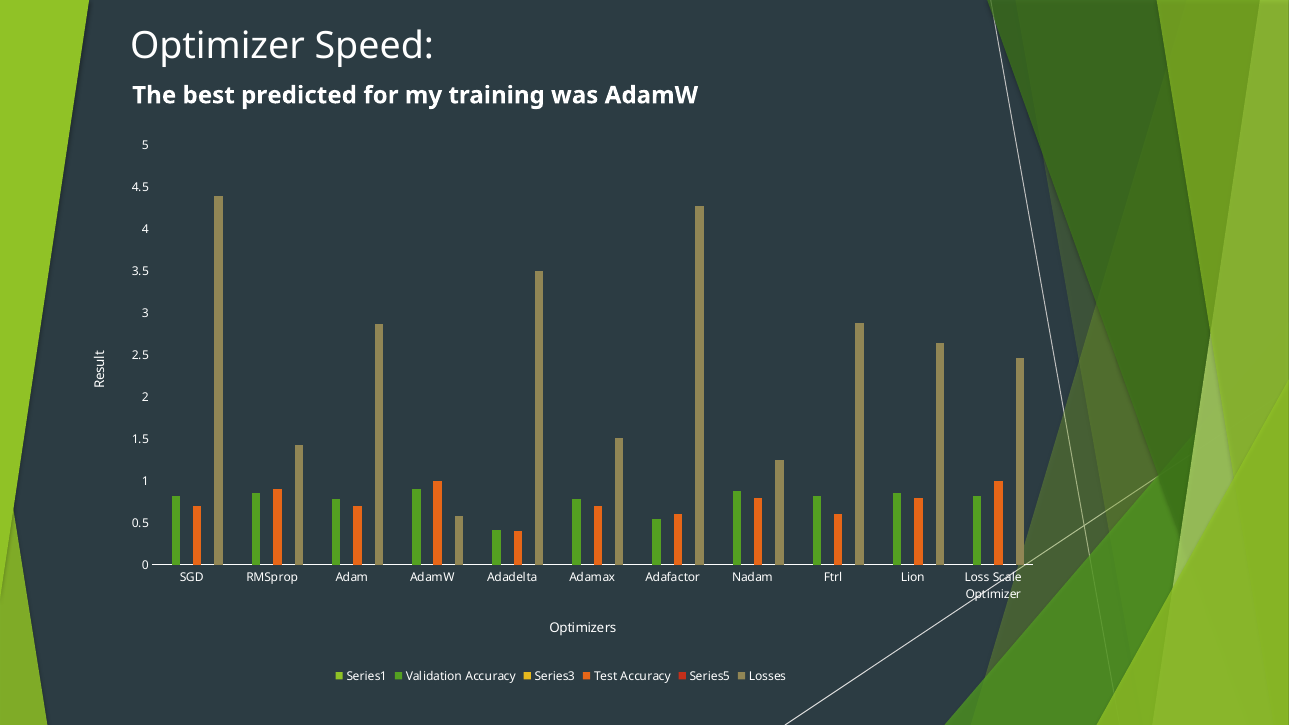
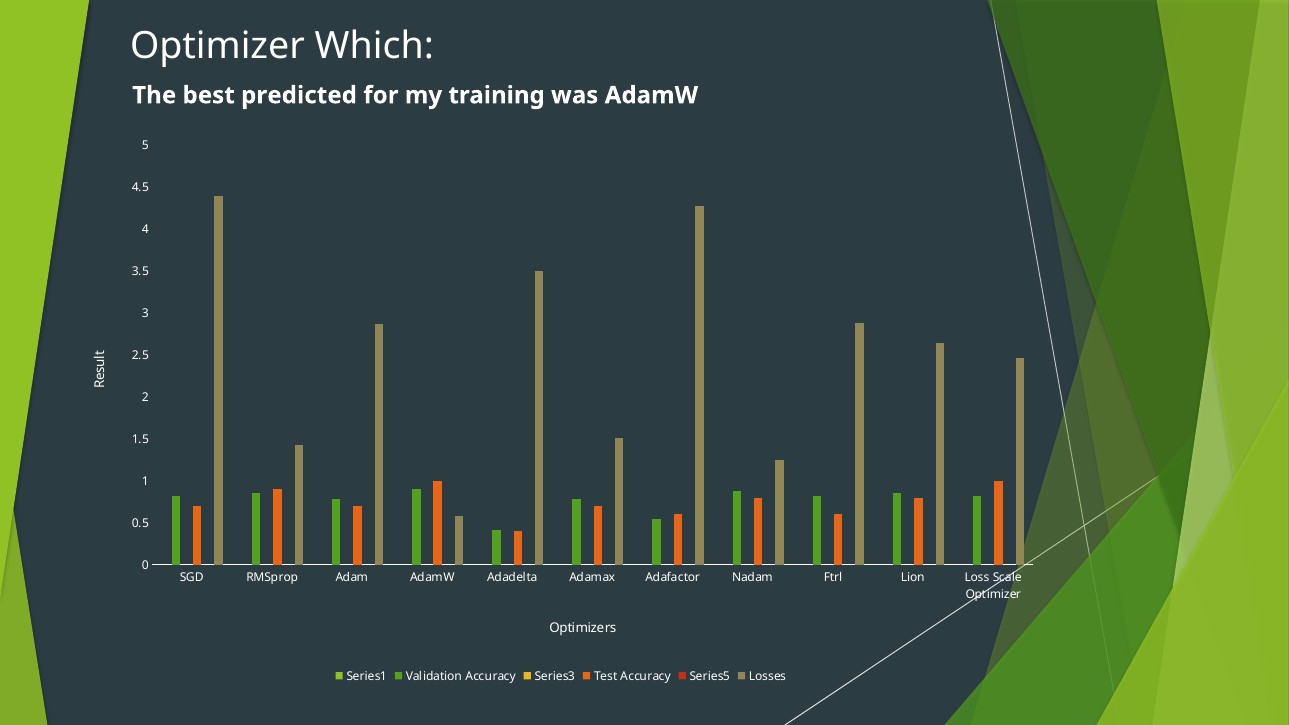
Speed: Speed -> Which
